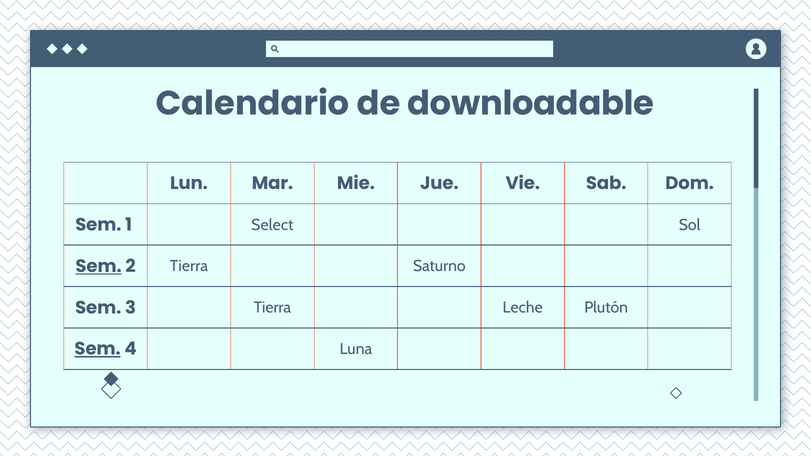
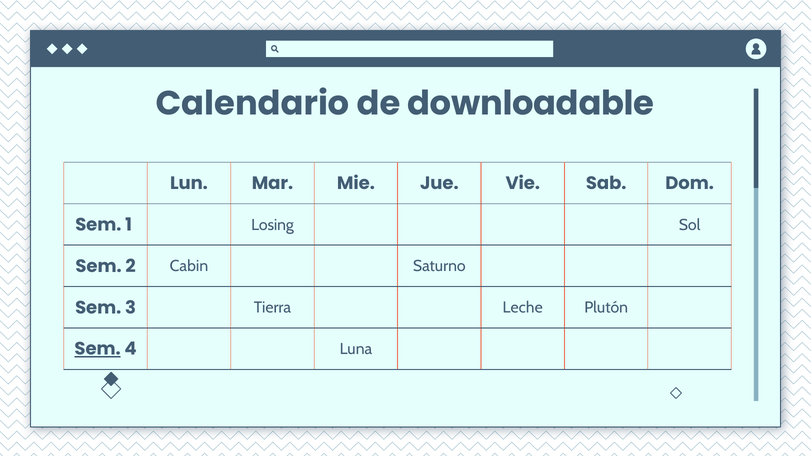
Select: Select -> Losing
Sem at (99, 266) underline: present -> none
2 Tierra: Tierra -> Cabin
